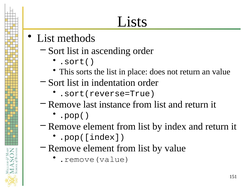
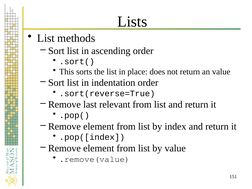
instance: instance -> relevant
